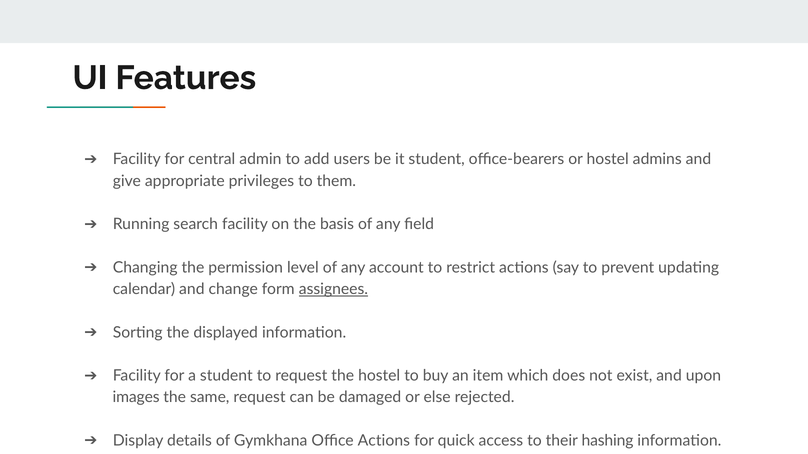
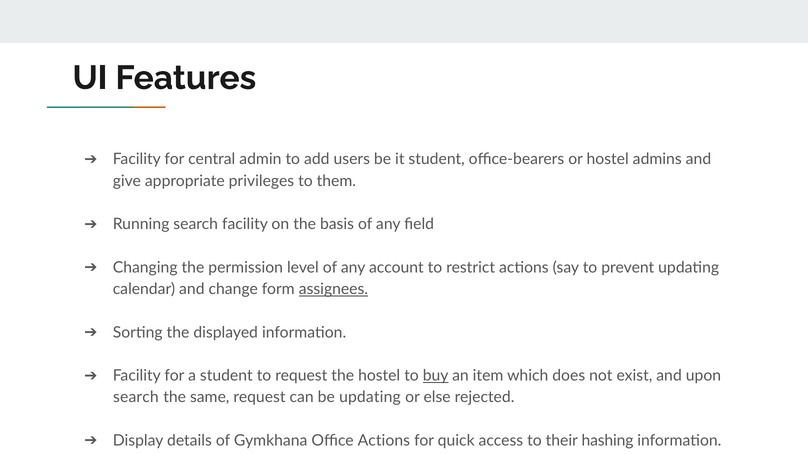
buy underline: none -> present
images at (136, 398): images -> search
be damaged: damaged -> updating
